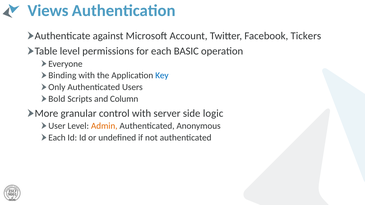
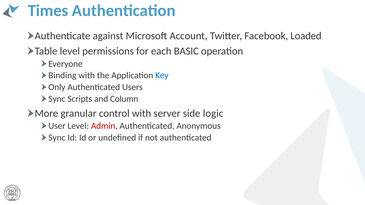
Views: Views -> Times
Tickers: Tickers -> Loaded
Bold at (57, 99): Bold -> Sync
Admin colour: orange -> red
Each at (57, 138): Each -> Sync
